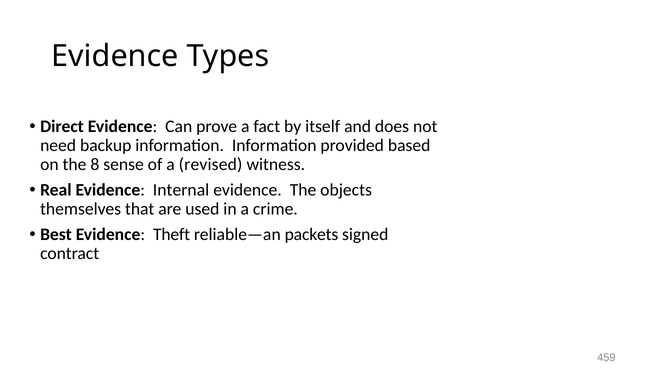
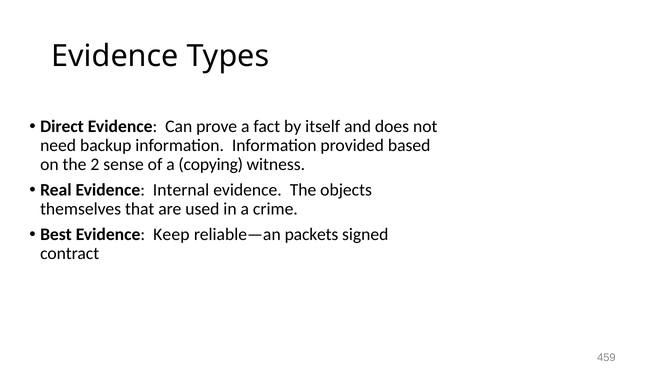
8: 8 -> 2
revised: revised -> copying
Theft: Theft -> Keep
